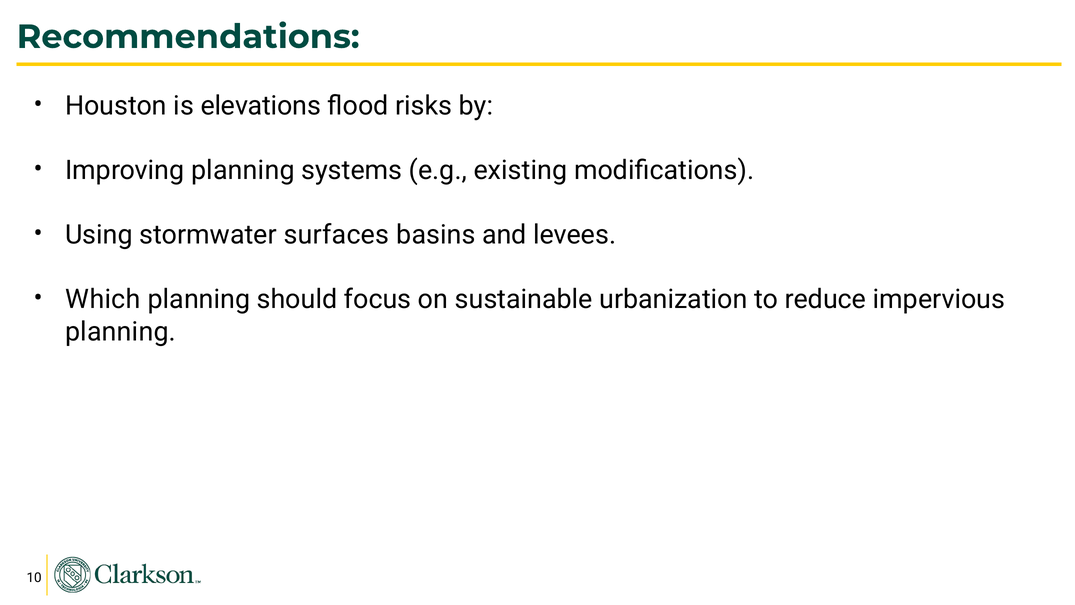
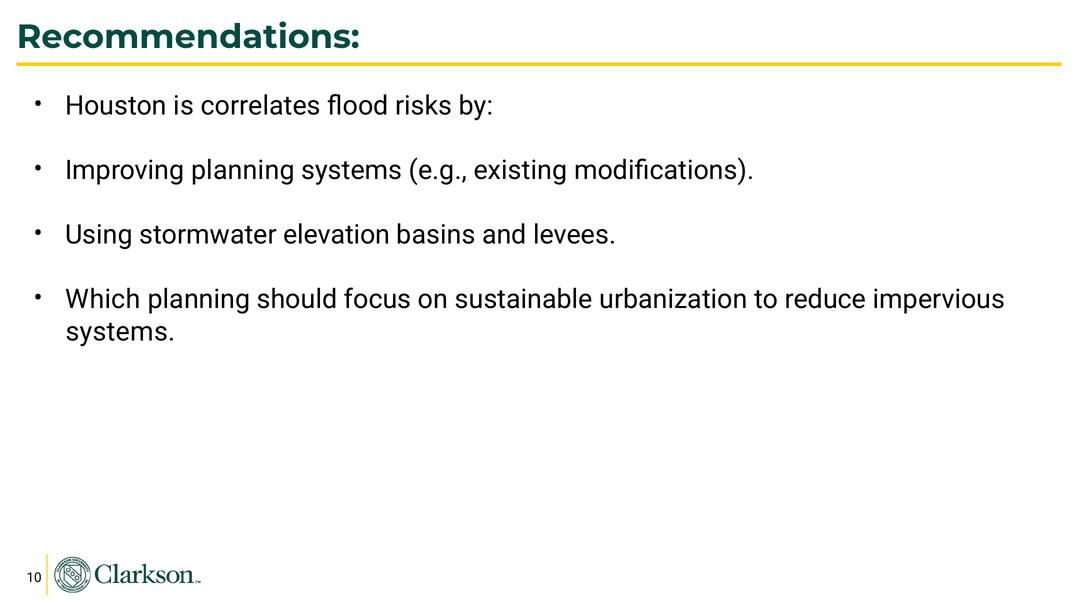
elevations: elevations -> correlates
surfaces: surfaces -> elevation
planning at (121, 332): planning -> systems
